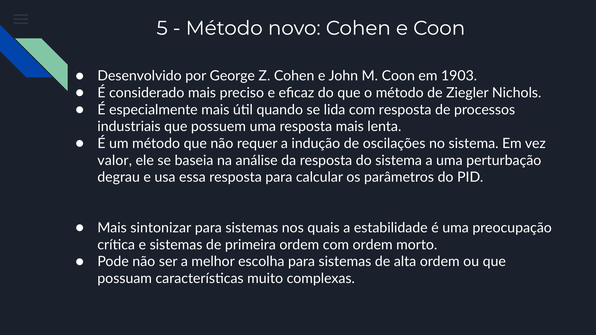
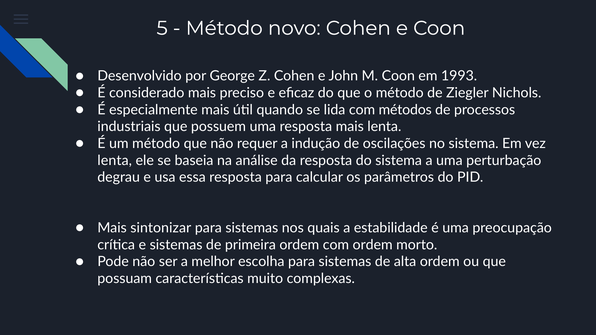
1903: 1903 -> 1993
com resposta: resposta -> métodos
valor at (115, 160): valor -> lenta
